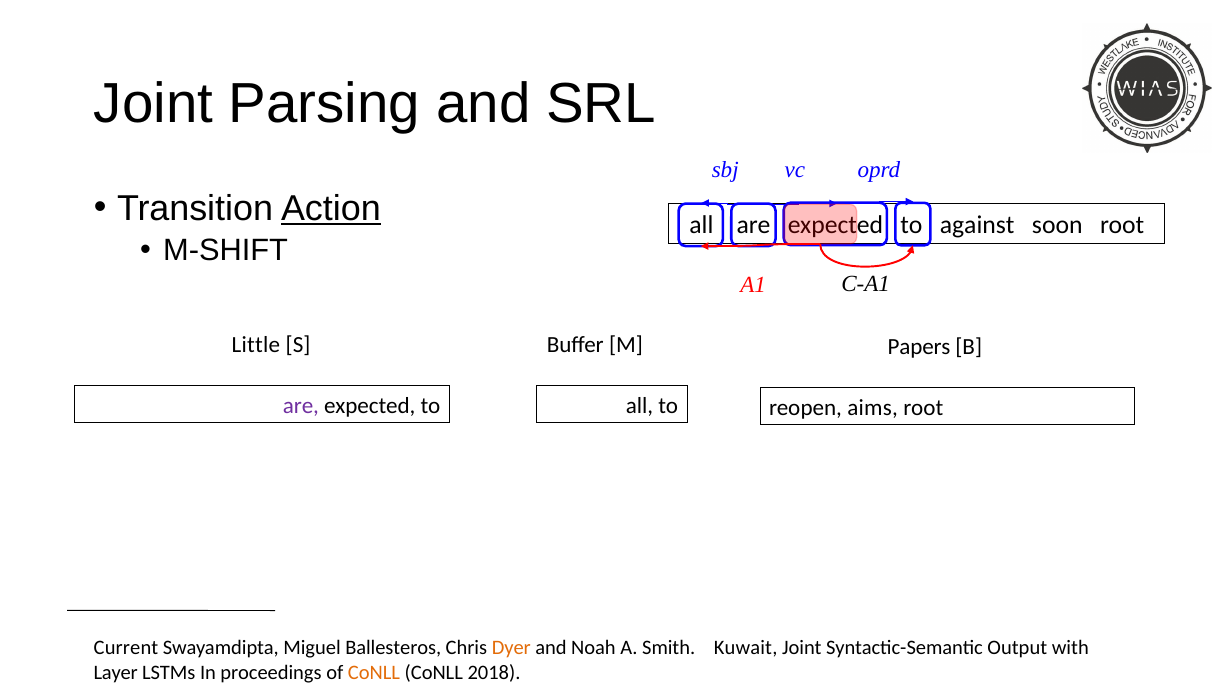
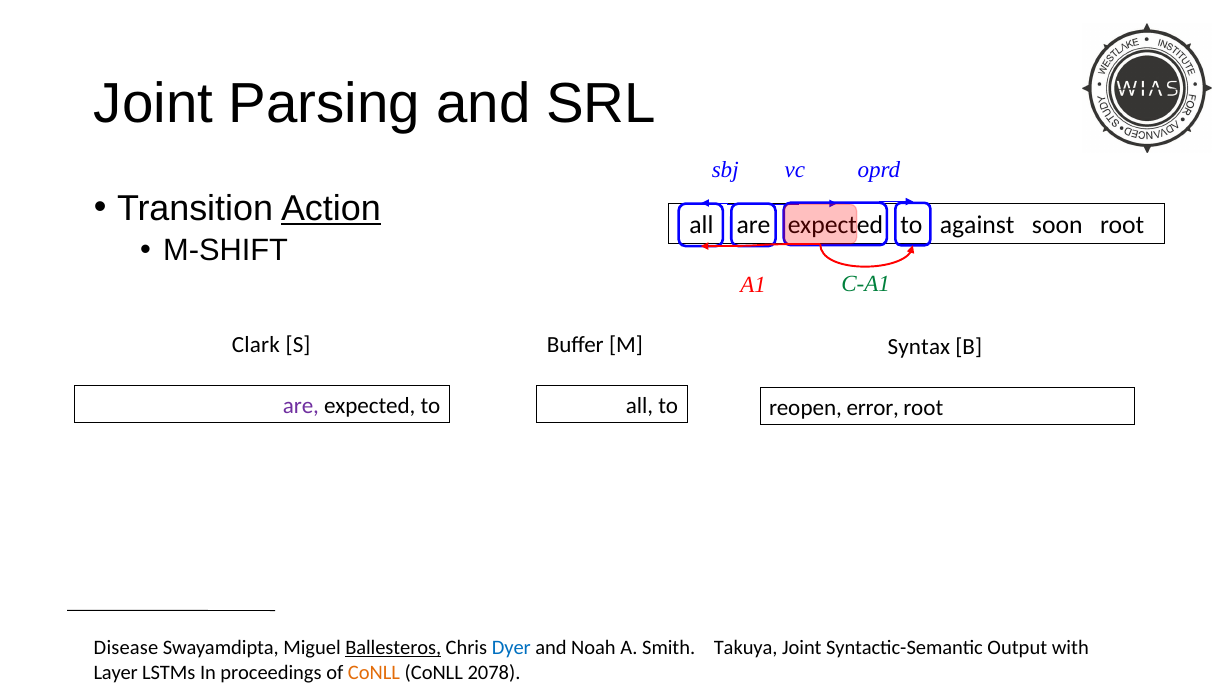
C-A1 colour: black -> green
Little: Little -> Clark
Papers: Papers -> Syntax
aims: aims -> error
Current: Current -> Disease
Ballesteros underline: none -> present
Dyer colour: orange -> blue
Kuwait: Kuwait -> Takuya
2018: 2018 -> 2078
